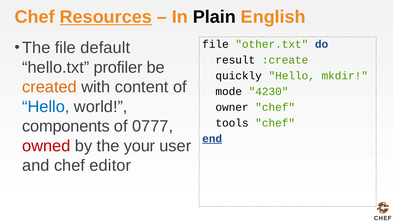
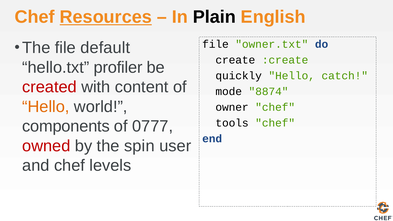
other.txt: other.txt -> owner.txt
result: result -> create
mkdir: mkdir -> catch
created colour: orange -> red
4230: 4230 -> 8874
Hello at (46, 107) colour: blue -> orange
end underline: present -> none
your: your -> spin
editor: editor -> levels
